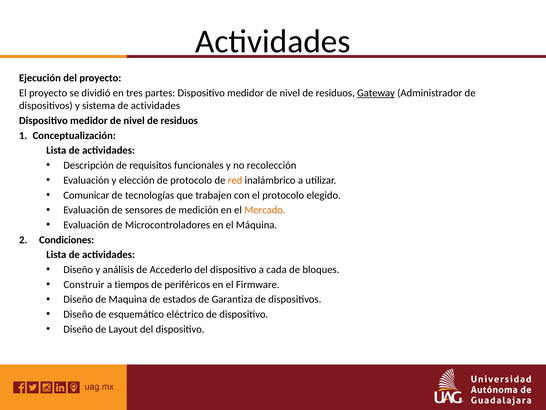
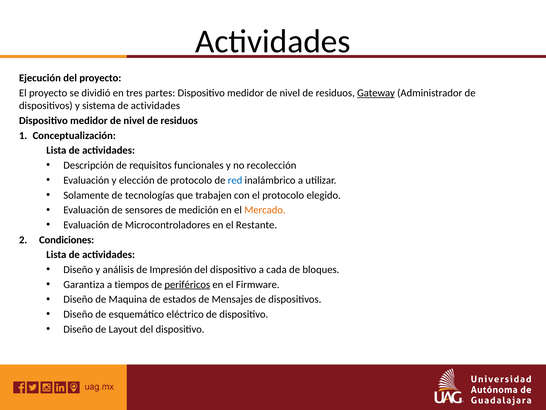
red colour: orange -> blue
Comunicar: Comunicar -> Solamente
Máquina: Máquina -> Restante
Accederlo: Accederlo -> Impresión
Construir: Construir -> Garantiza
periféricos underline: none -> present
Garantiza: Garantiza -> Mensajes
